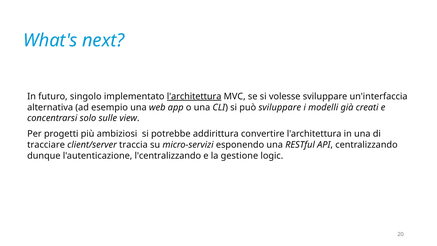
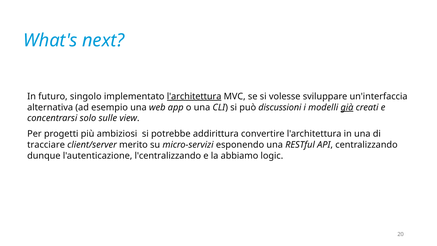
può sviluppare: sviluppare -> discussioni
già underline: none -> present
traccia: traccia -> merito
gestione: gestione -> abbiamo
